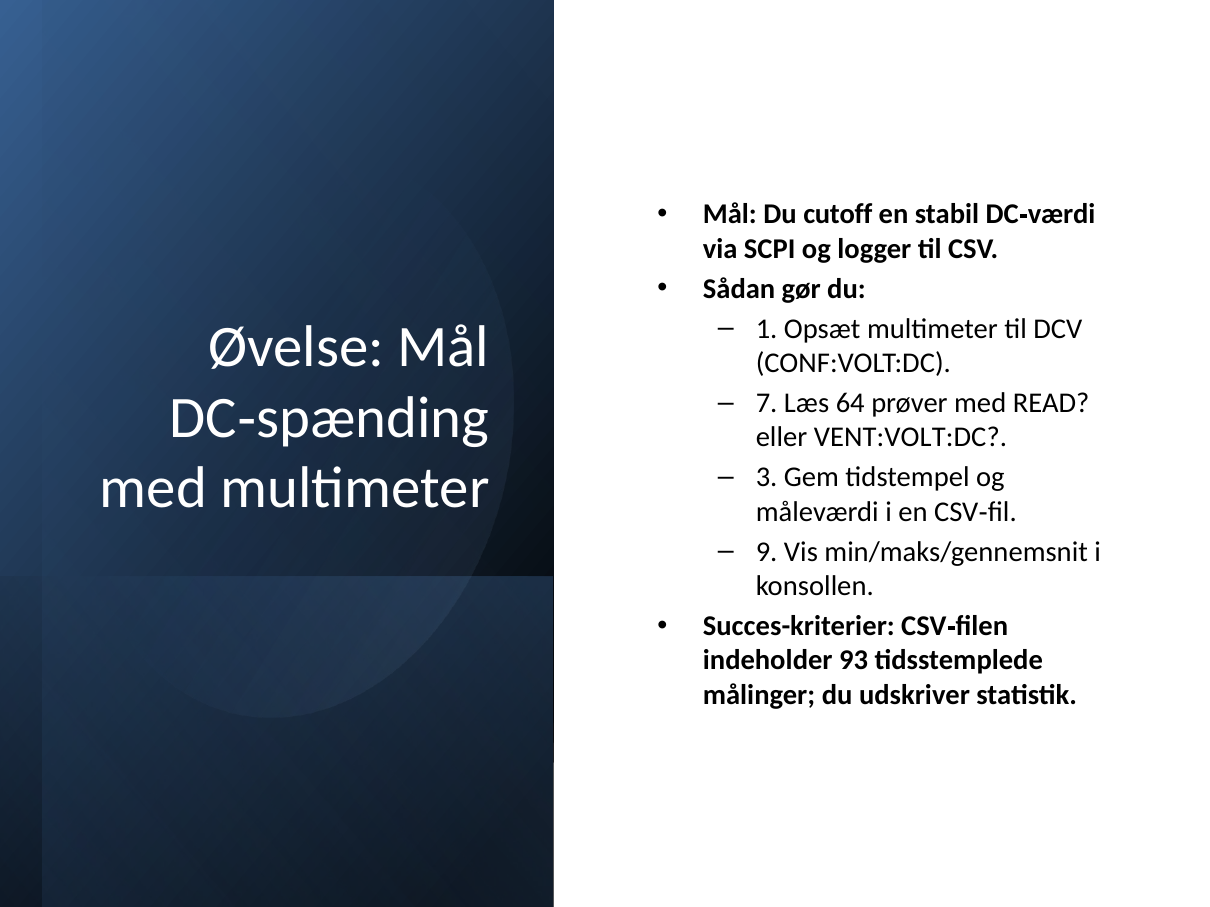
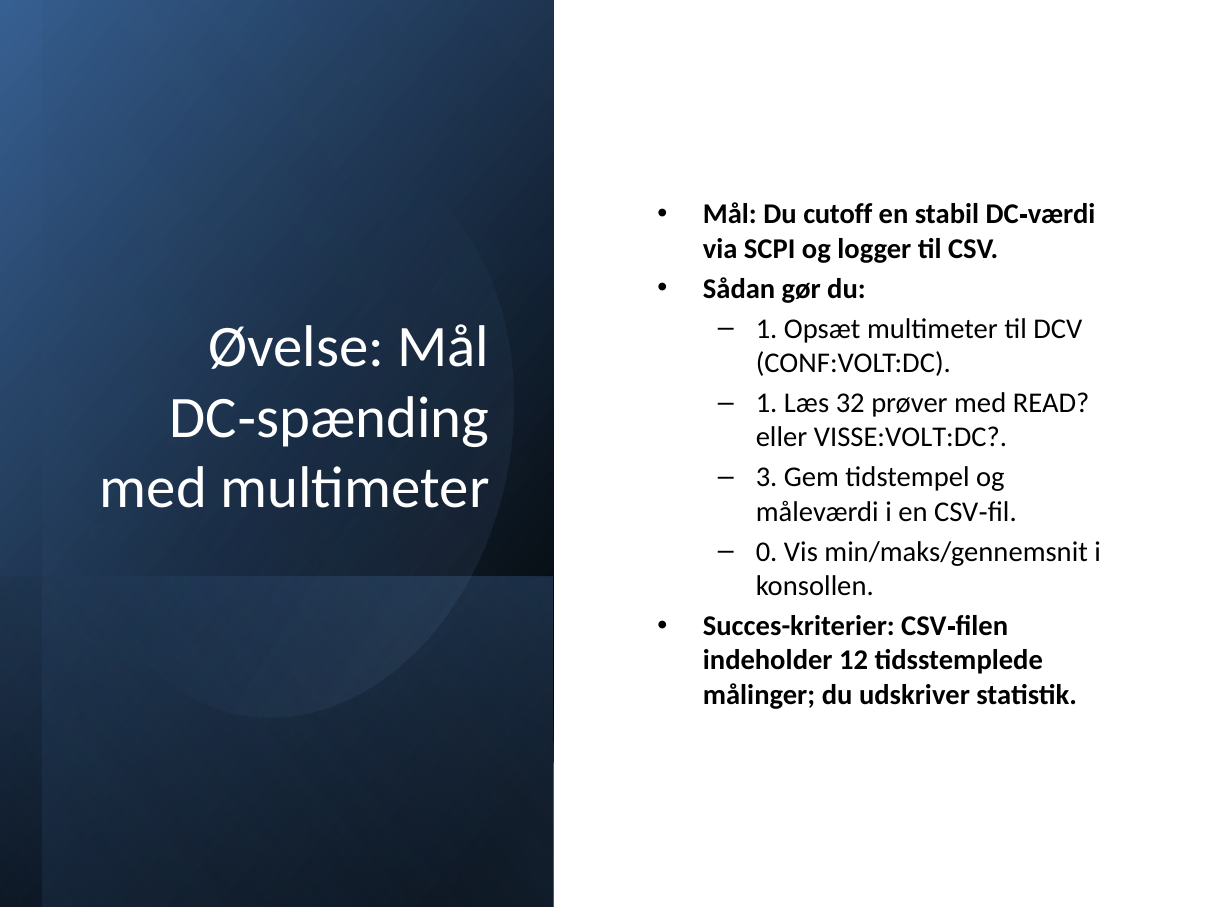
7 at (767, 403): 7 -> 1
64: 64 -> 32
VENT:VOLT:DC: VENT:VOLT:DC -> VISSE:VOLT:DC
9: 9 -> 0
93: 93 -> 12
